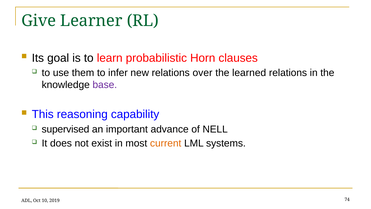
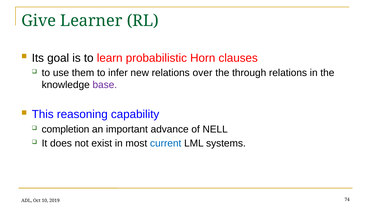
learned: learned -> through
supervised: supervised -> completion
current colour: orange -> blue
